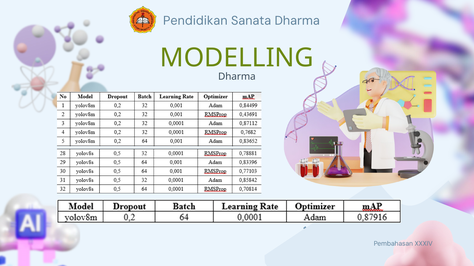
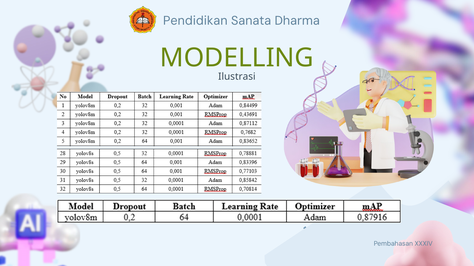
Dharma at (237, 77): Dharma -> Ilustrasi
